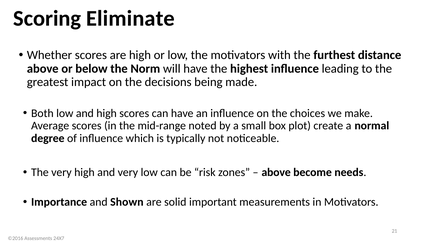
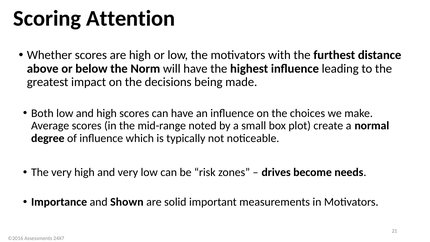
Eliminate: Eliminate -> Attention
above at (276, 172): above -> drives
